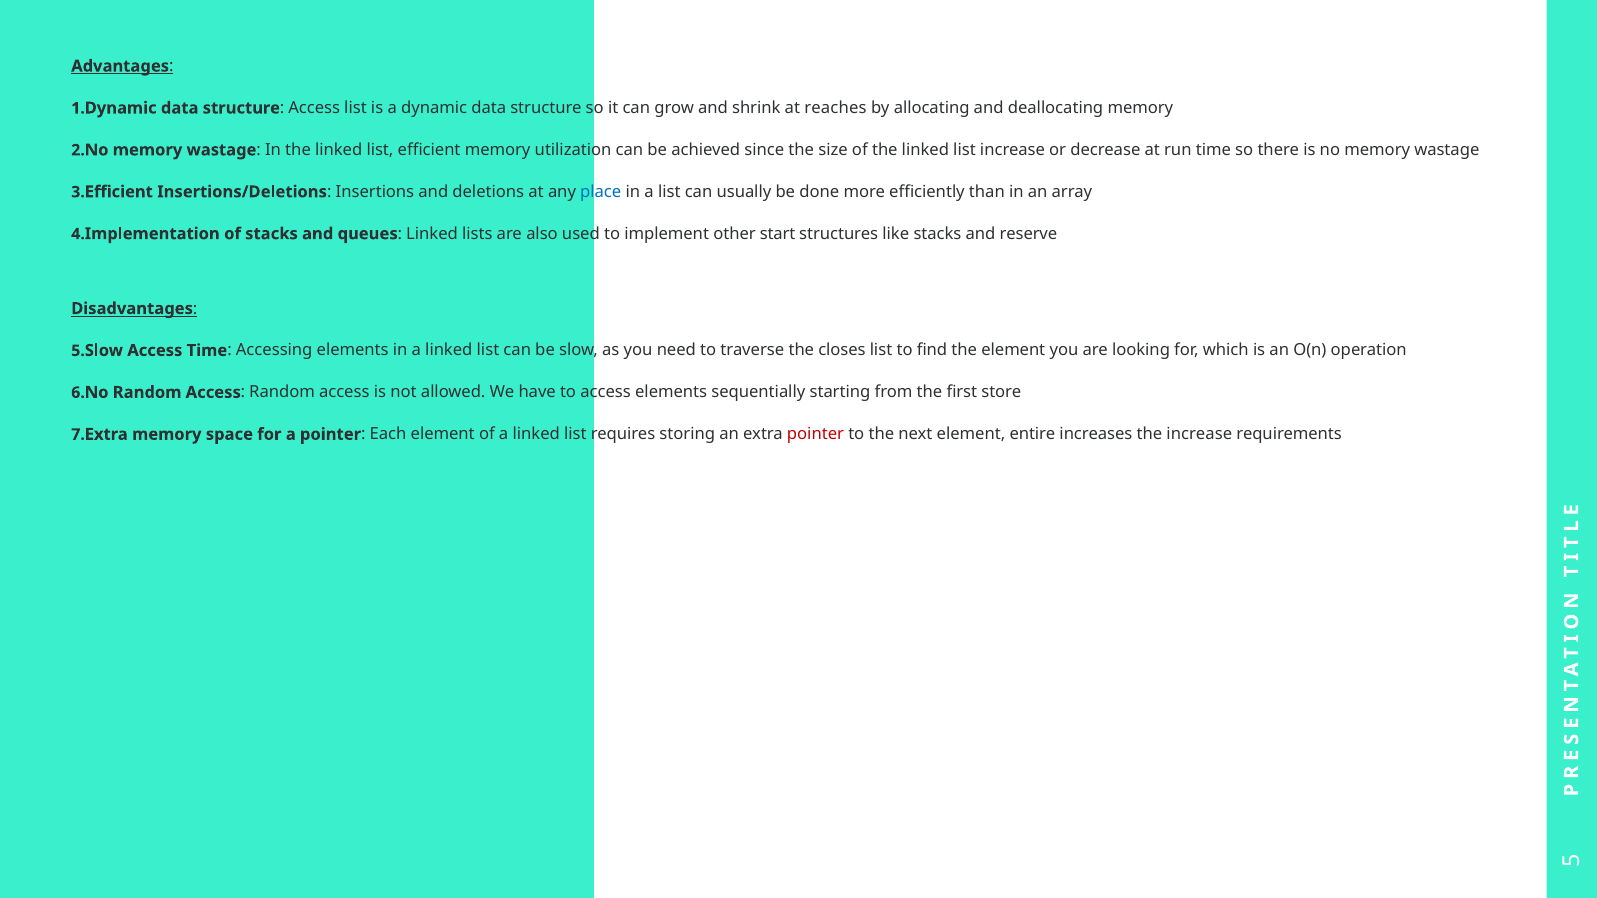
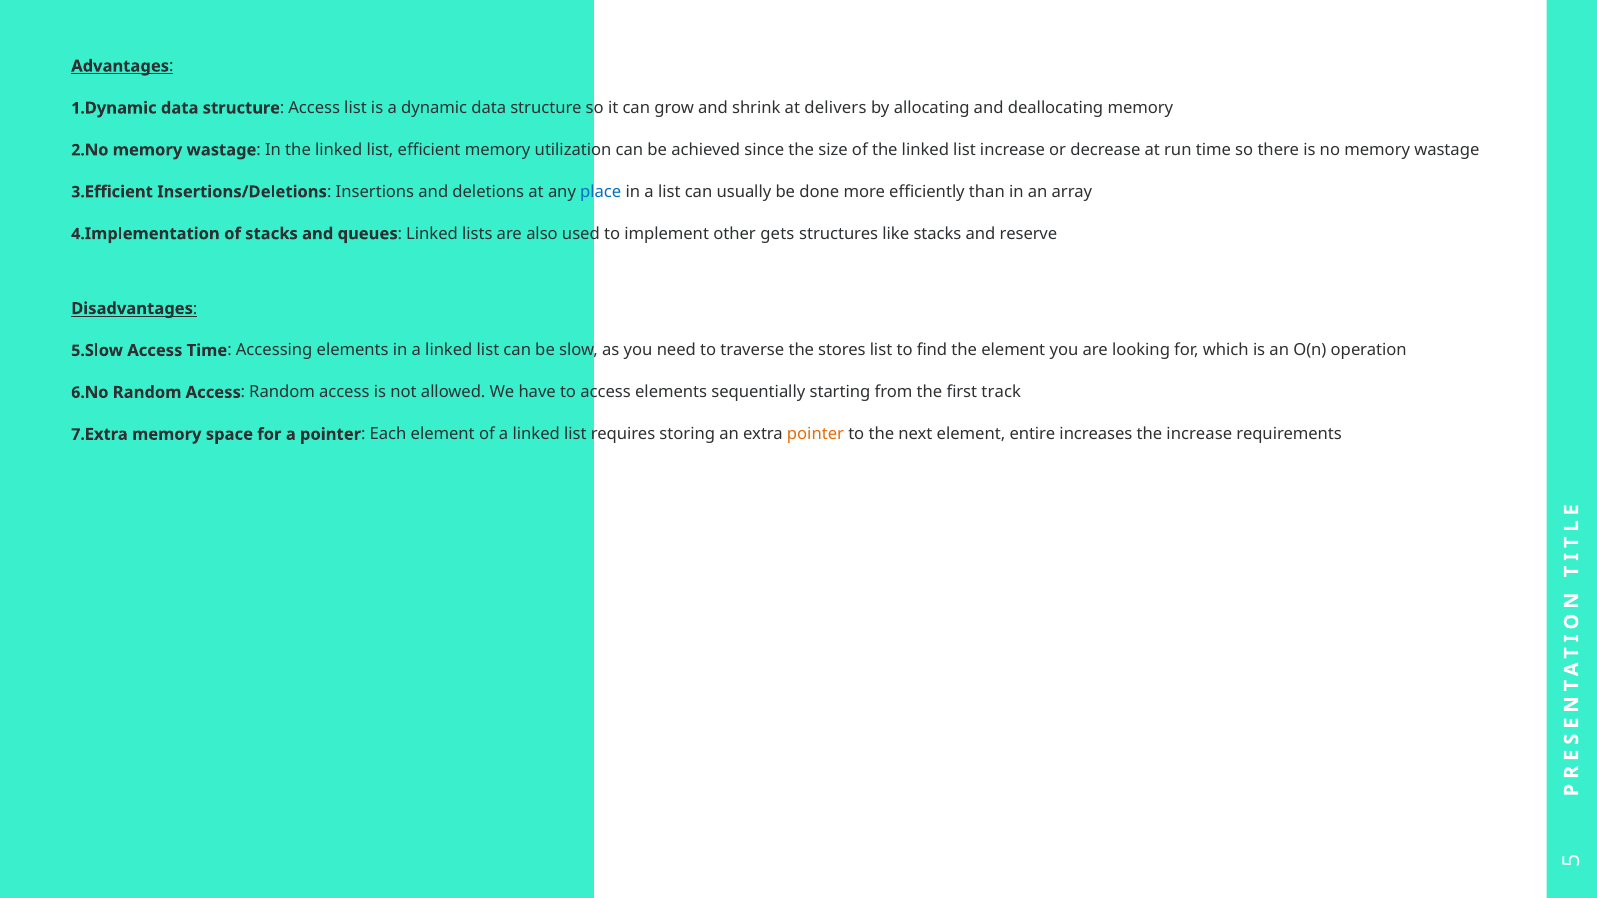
reaches: reaches -> delivers
start: start -> gets
closes: closes -> stores
store: store -> track
pointer at (815, 434) colour: red -> orange
